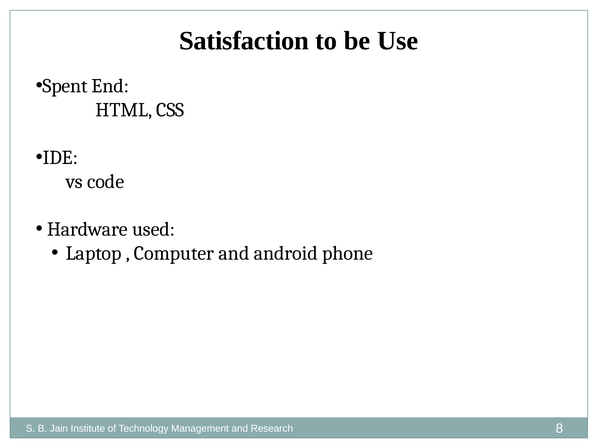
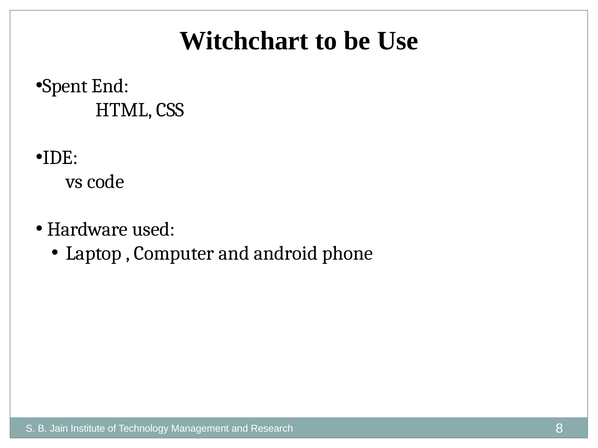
Satisfaction: Satisfaction -> Witchchart
